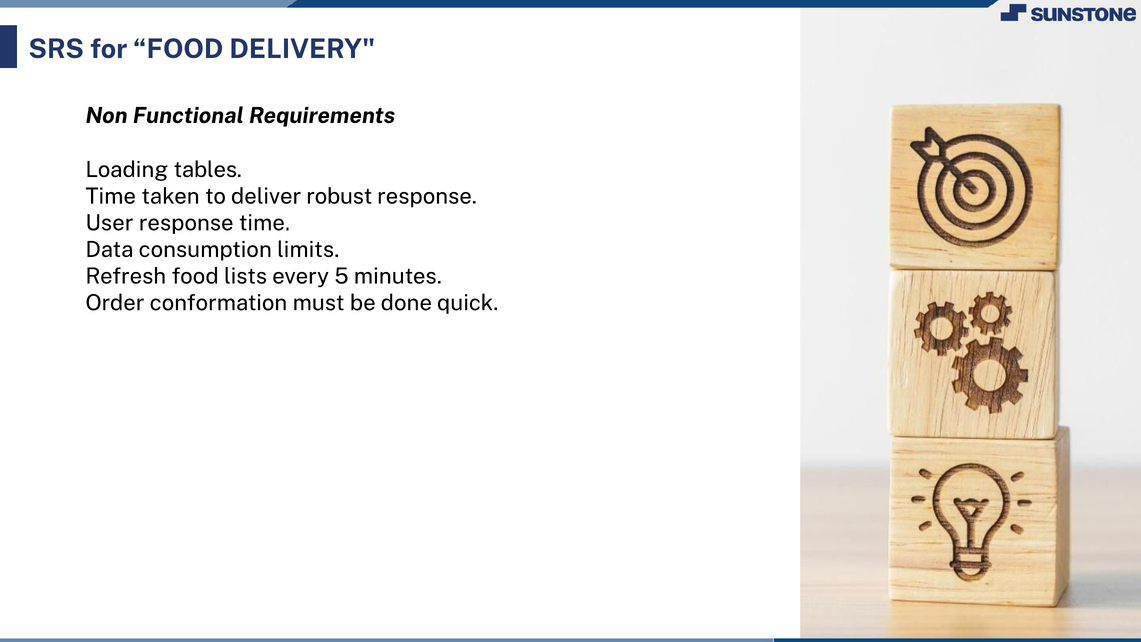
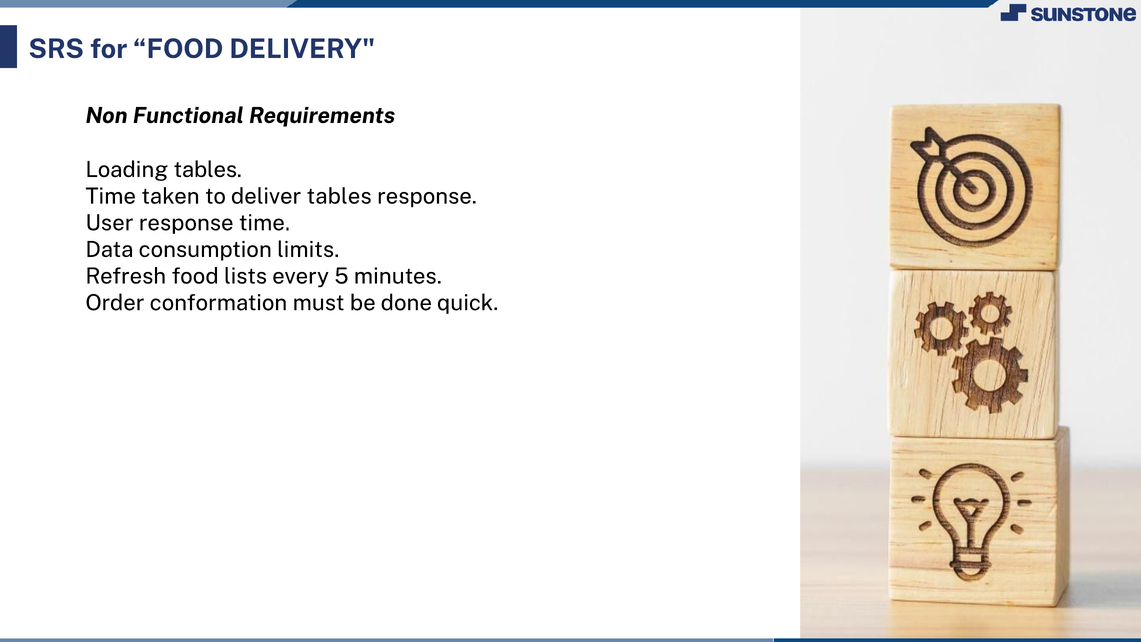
deliver robust: robust -> tables
